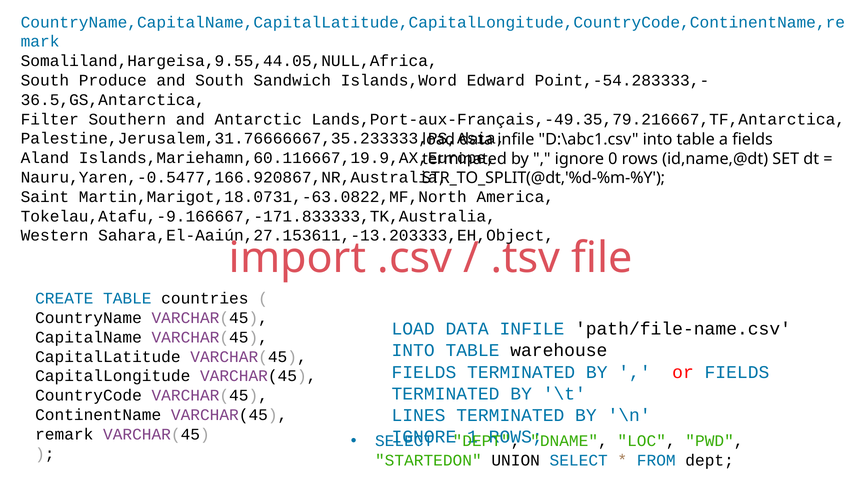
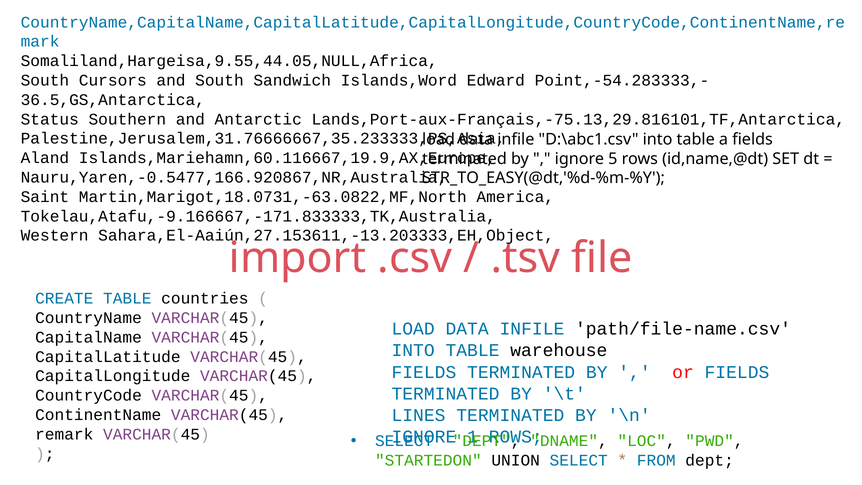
Produce: Produce -> Cursors
Filter: Filter -> Status
Lands,Port-aux-Français,-49.35,79.216667,TF,Antarctica: Lands,Port-aux-Français,-49.35,79.216667,TF,Antarctica -> Lands,Port-aux-Français,-75.13,29.816101,TF,Antarctica
0: 0 -> 5
STR_TO_SPLIT(@dt,'%d-%m-%Y: STR_TO_SPLIT(@dt,'%d-%m-%Y -> STR_TO_EASY(@dt,'%d-%m-%Y
